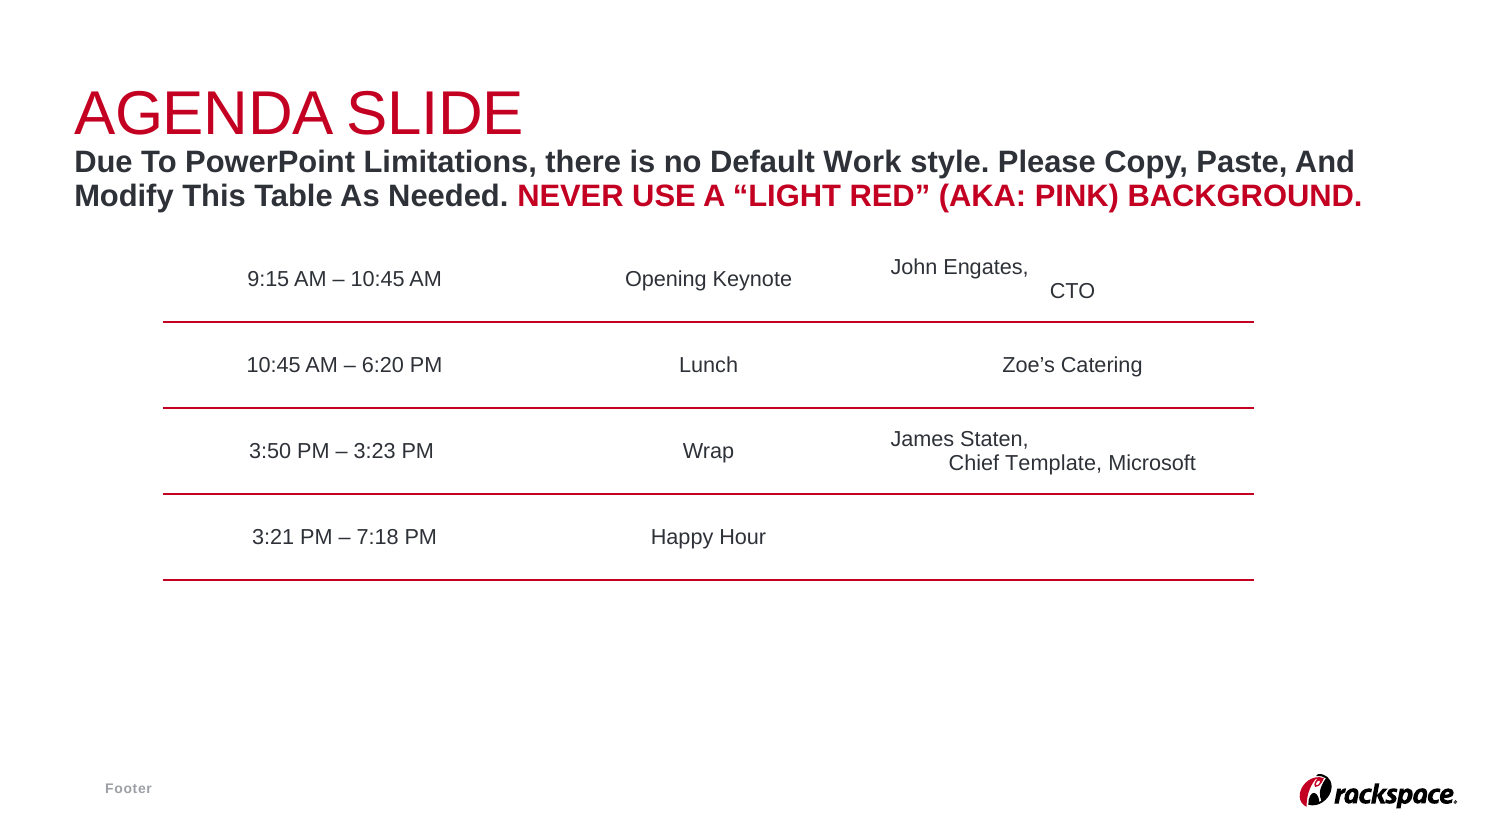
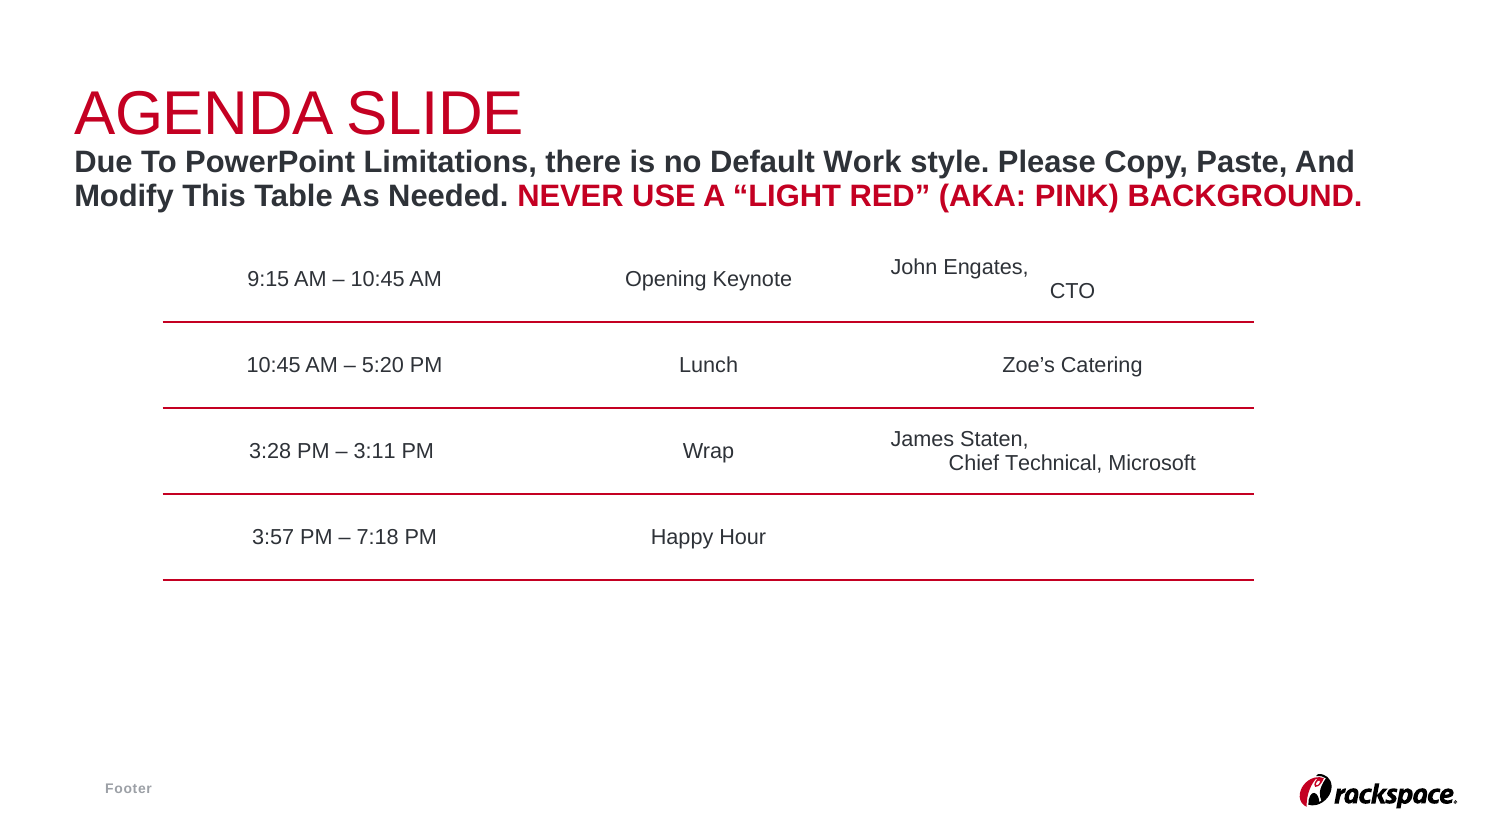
6:20: 6:20 -> 5:20
3:50: 3:50 -> 3:28
3:23: 3:23 -> 3:11
Template: Template -> Technical
3:21: 3:21 -> 3:57
